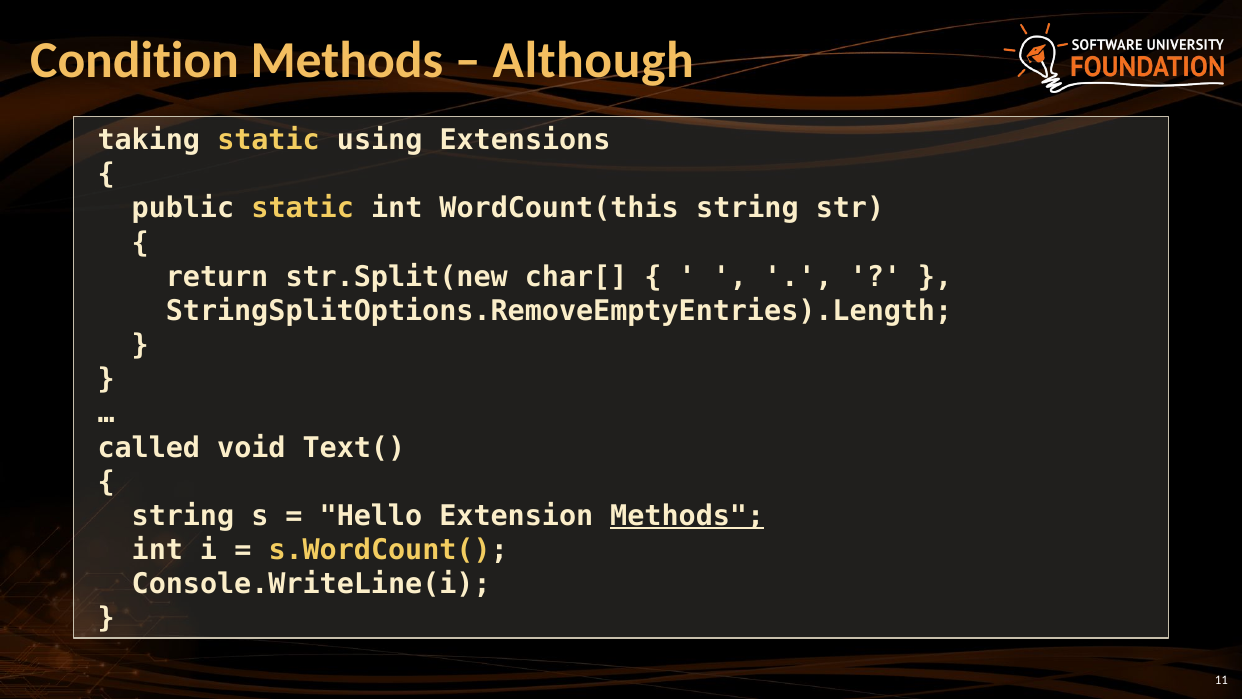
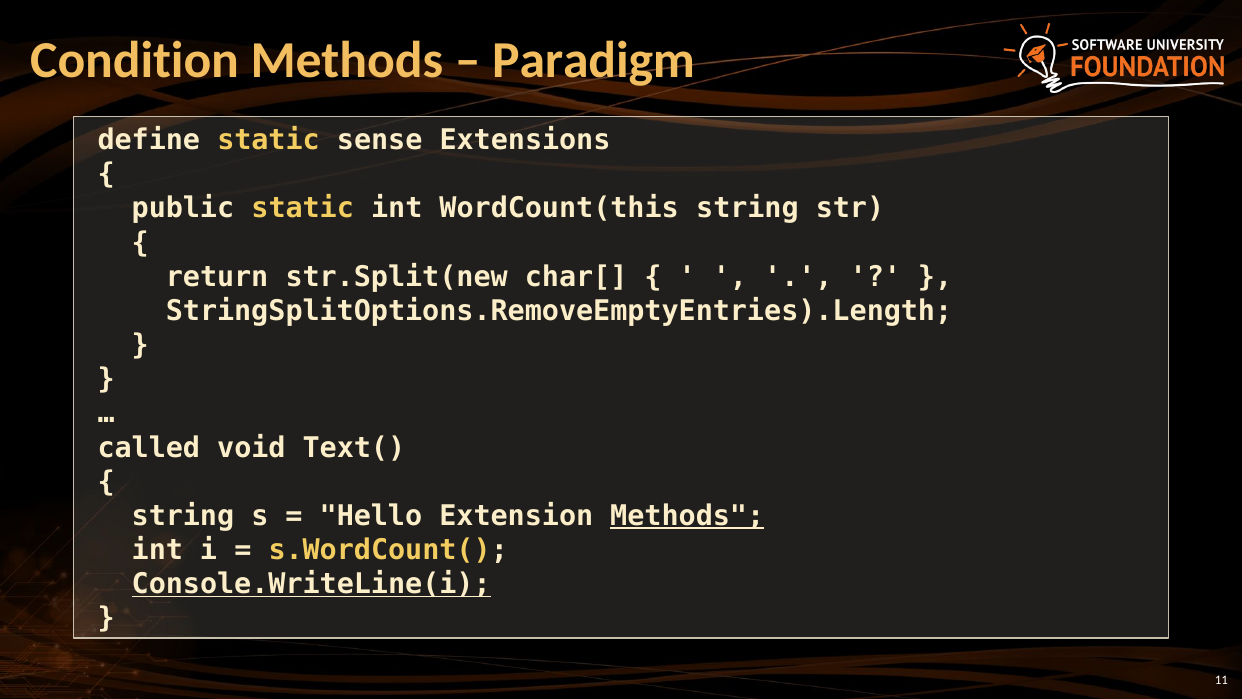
Although: Although -> Paradigm
taking: taking -> define
using: using -> sense
Console.WriteLine(i underline: none -> present
